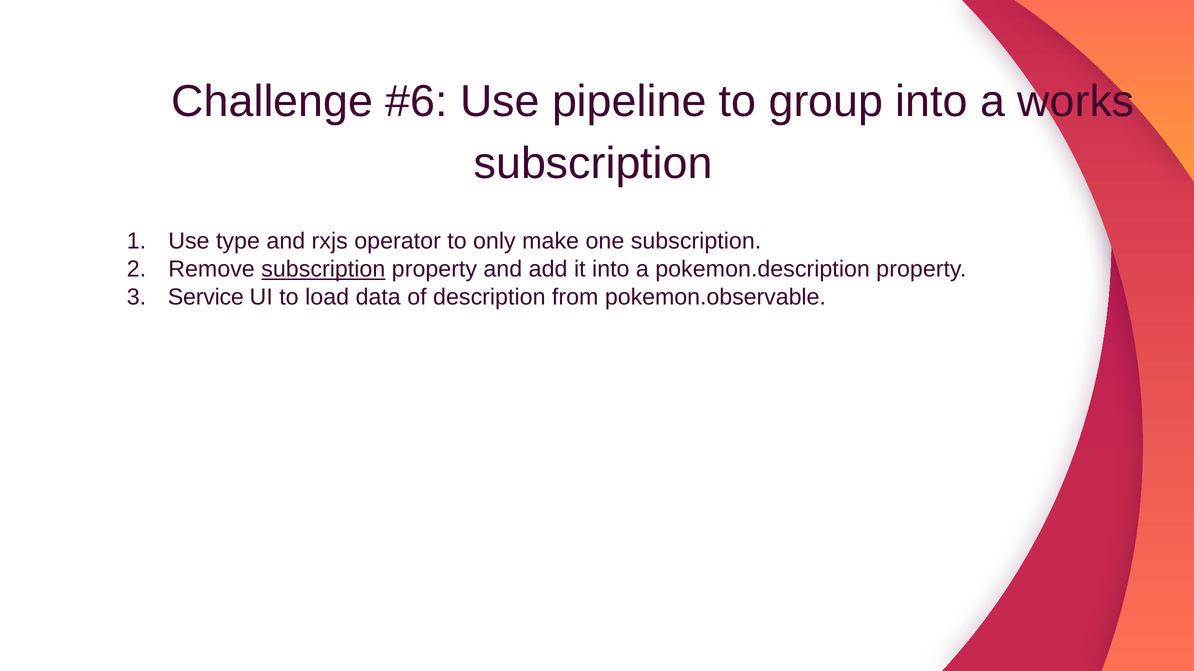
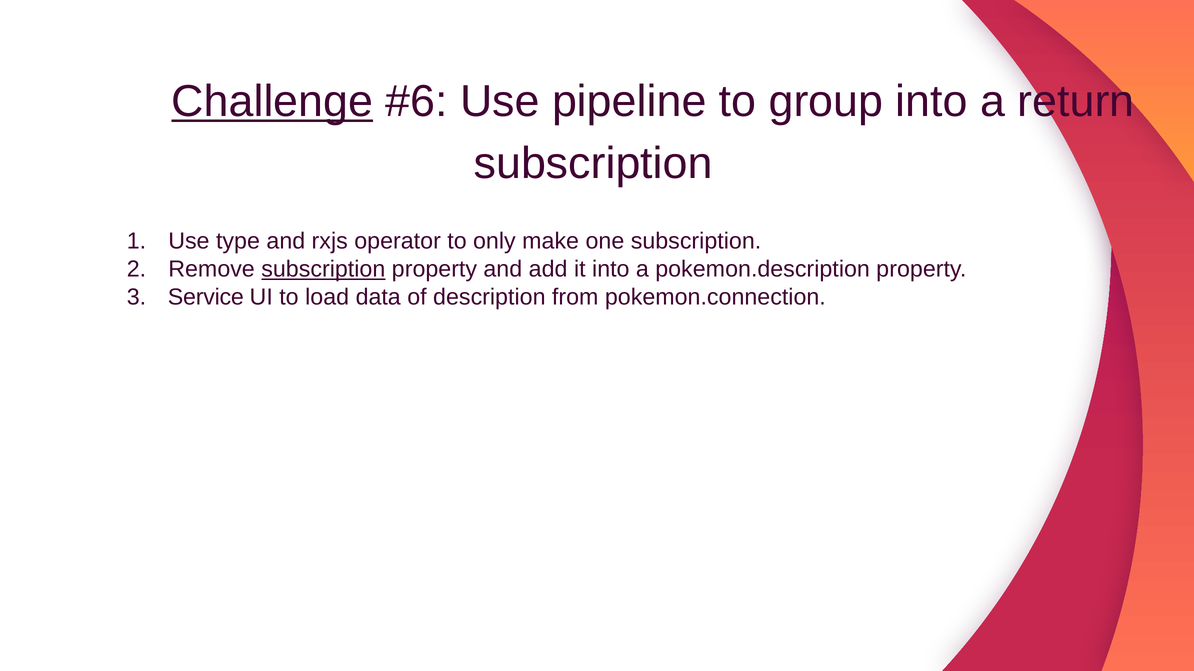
Challenge underline: none -> present
works: works -> return
pokemon.observable: pokemon.observable -> pokemon.connection
